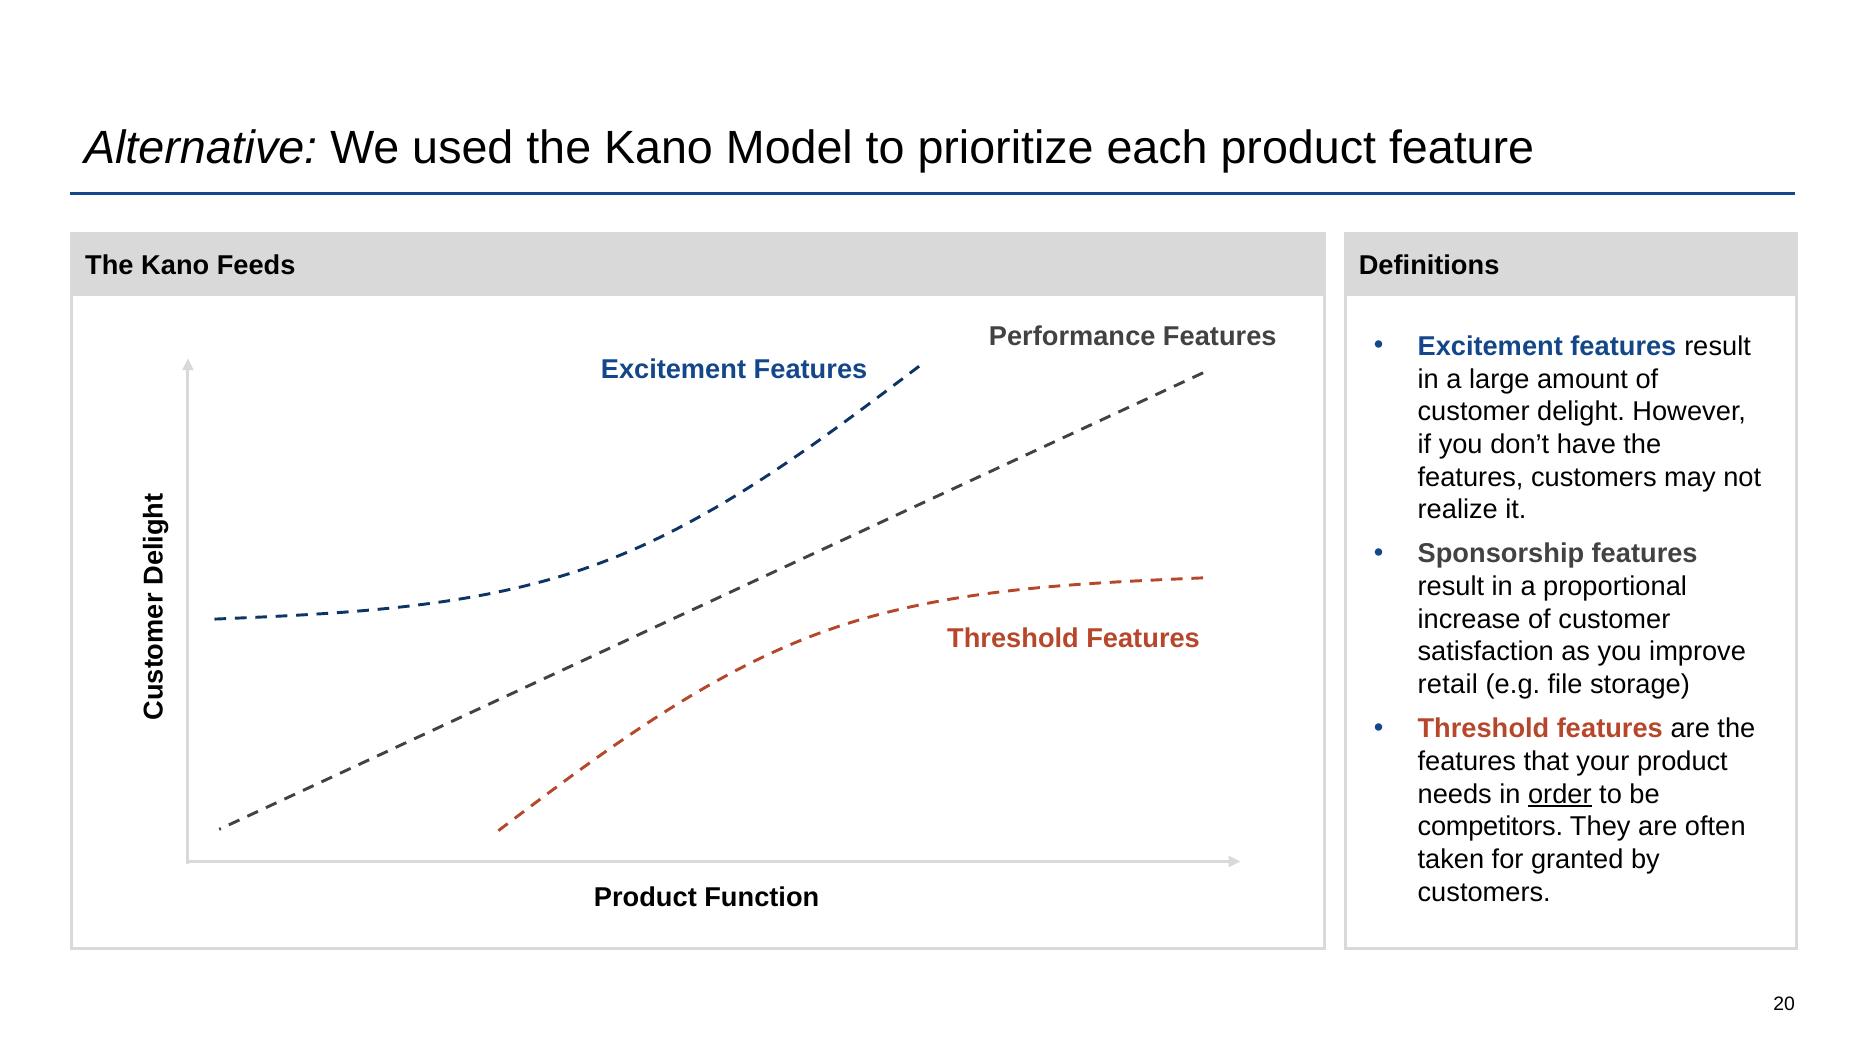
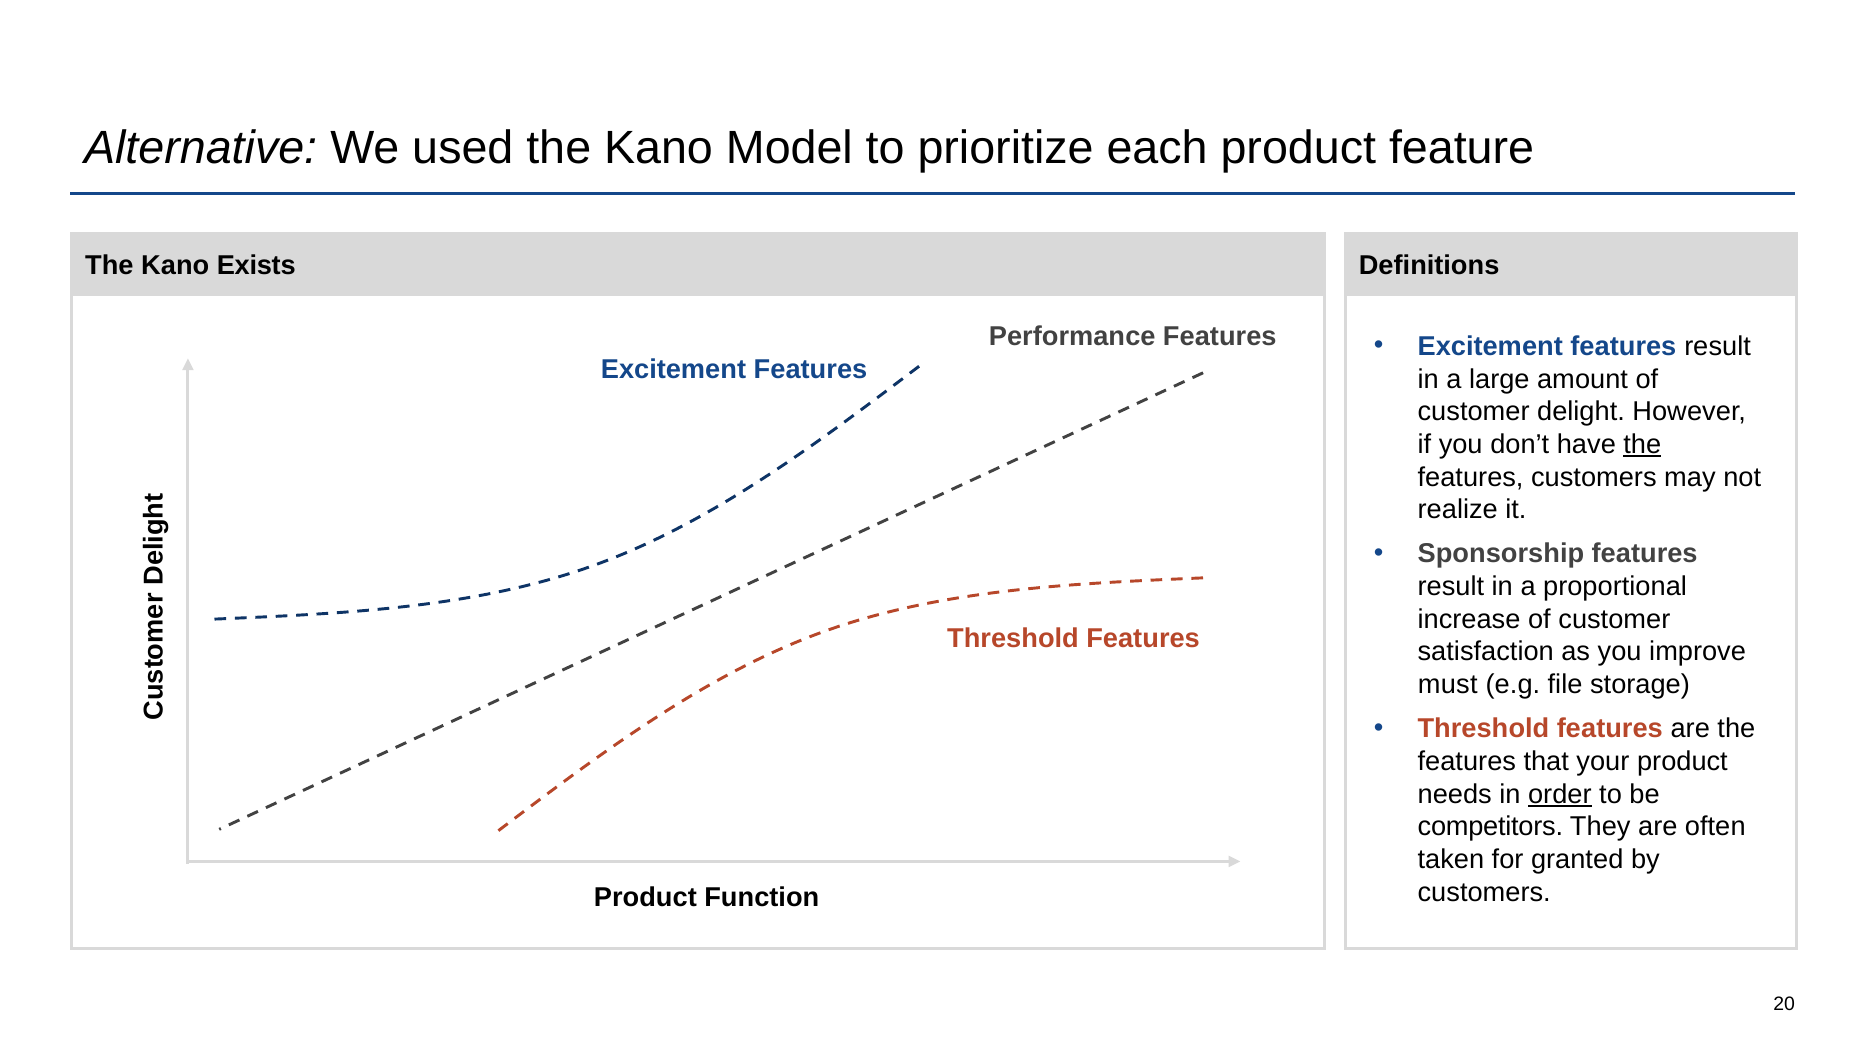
Feeds: Feeds -> Exists
the at (1642, 444) underline: none -> present
retail: retail -> must
